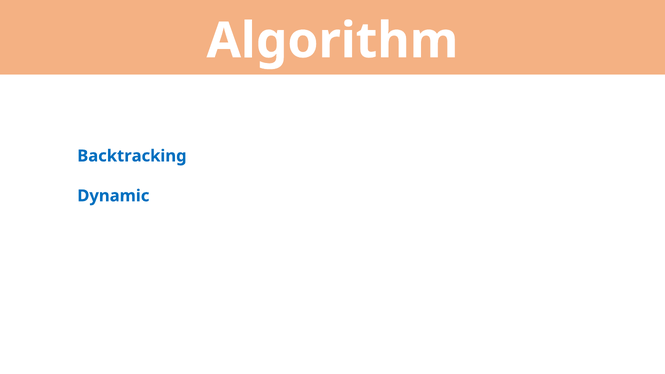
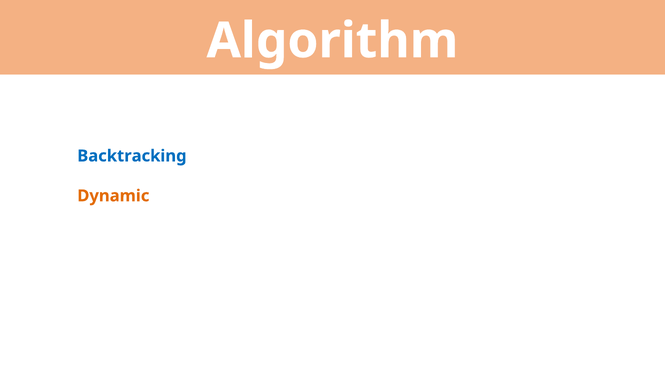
Dynamic colour: blue -> orange
